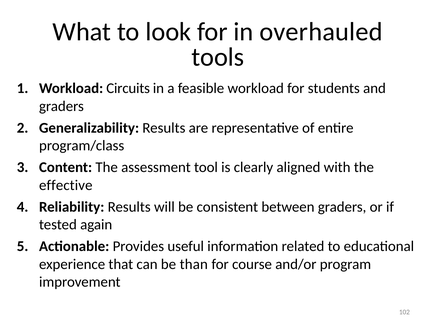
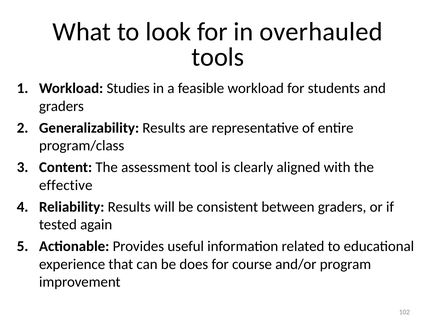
Circuits: Circuits -> Studies
than: than -> does
